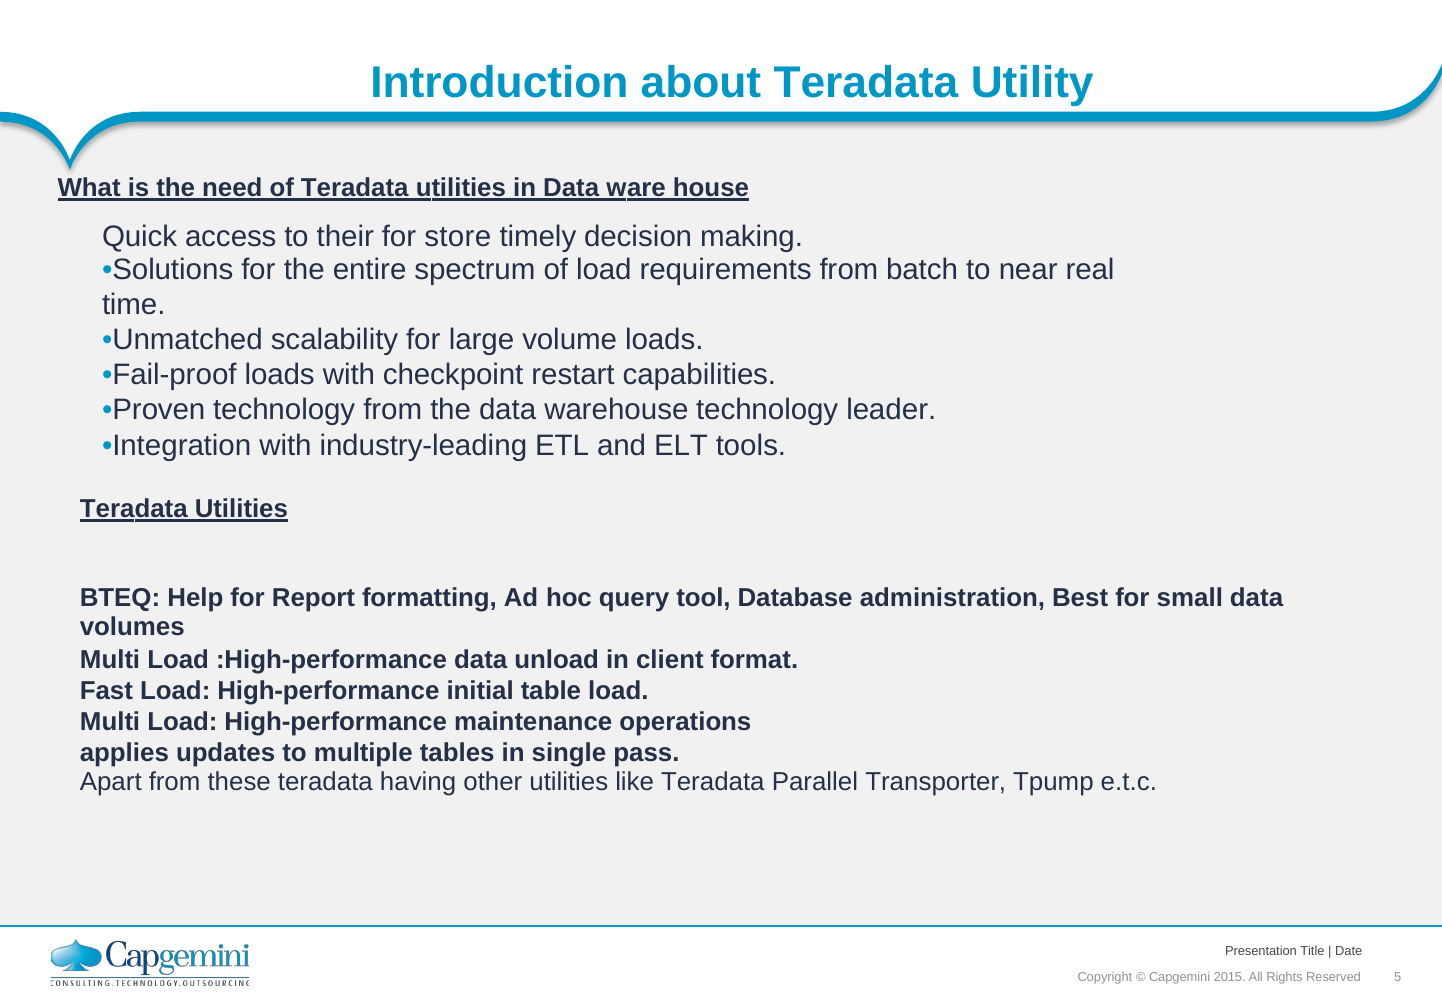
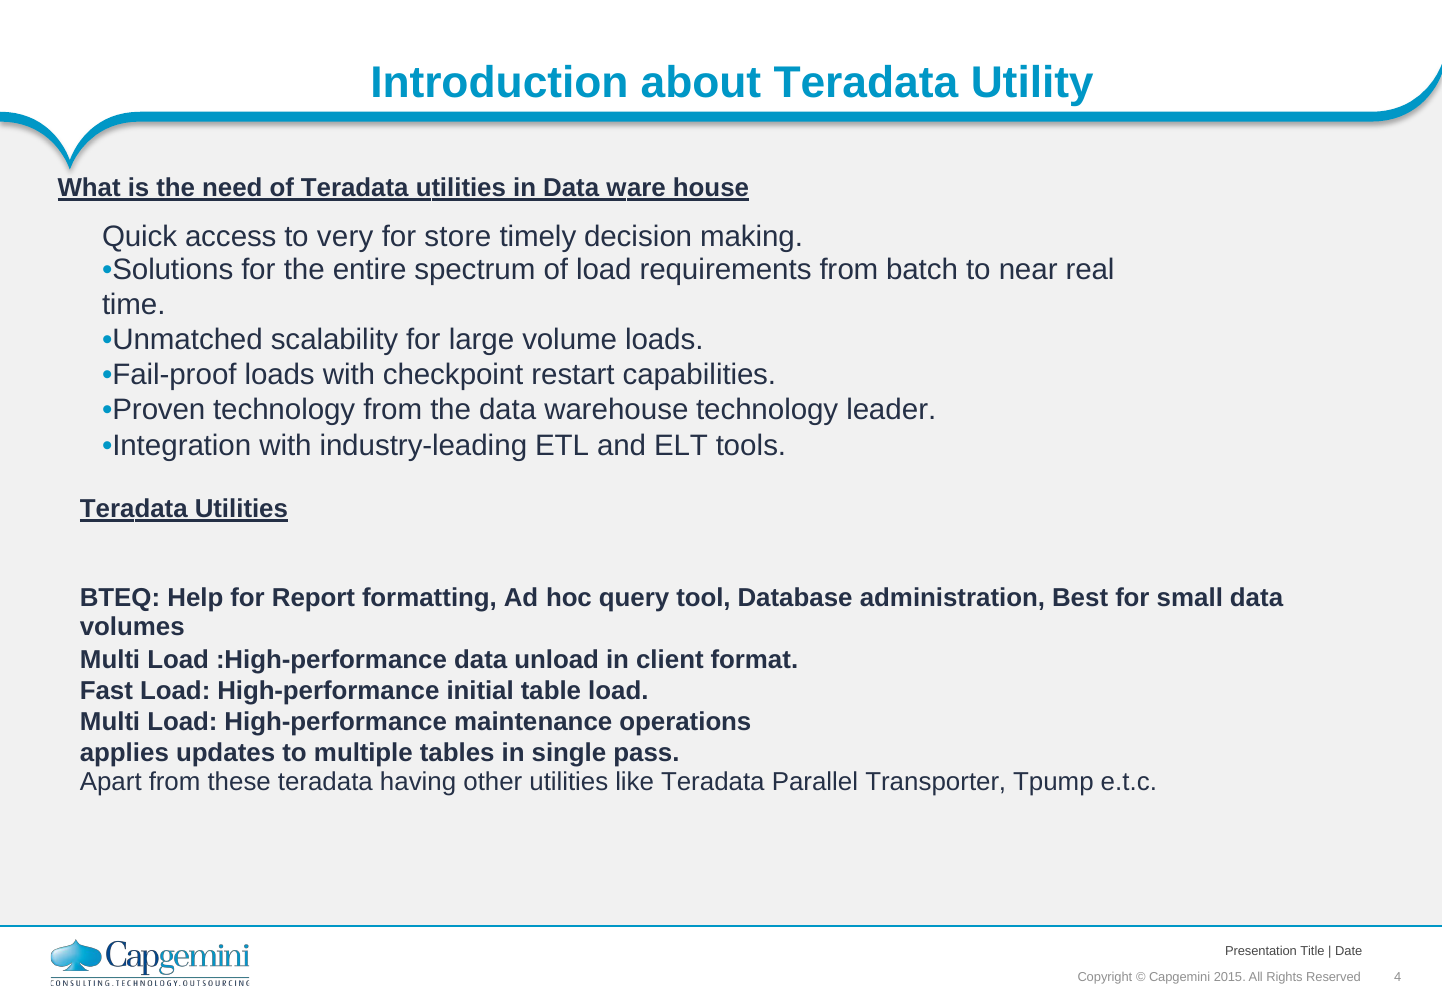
their: their -> very
5: 5 -> 4
